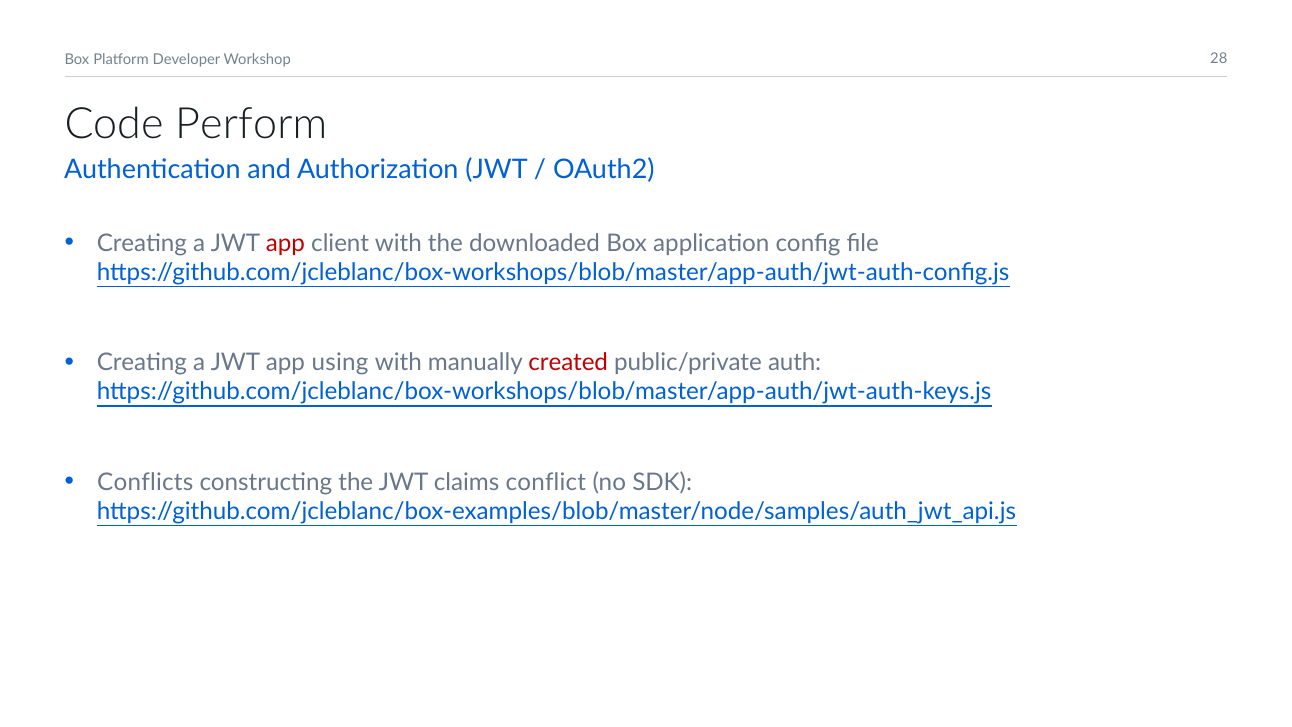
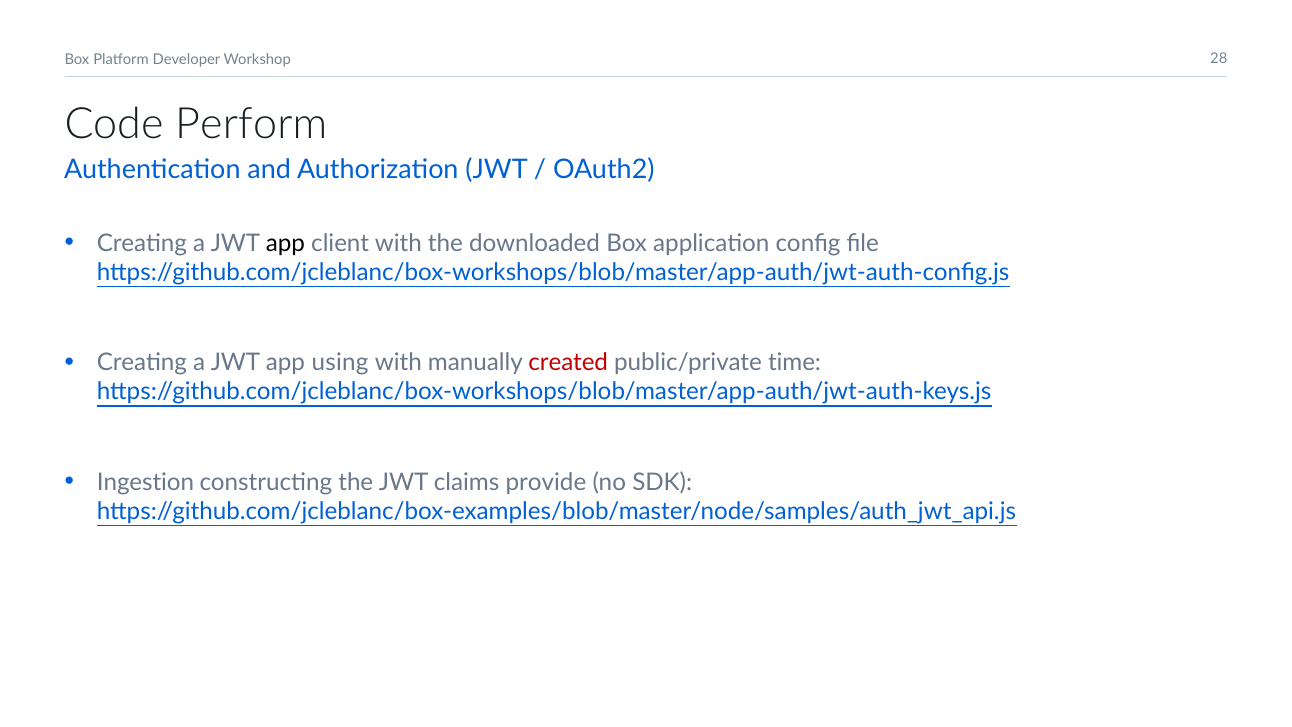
app at (285, 243) colour: red -> black
auth: auth -> time
Conflicts: Conflicts -> Ingestion
conflict: conflict -> provide
